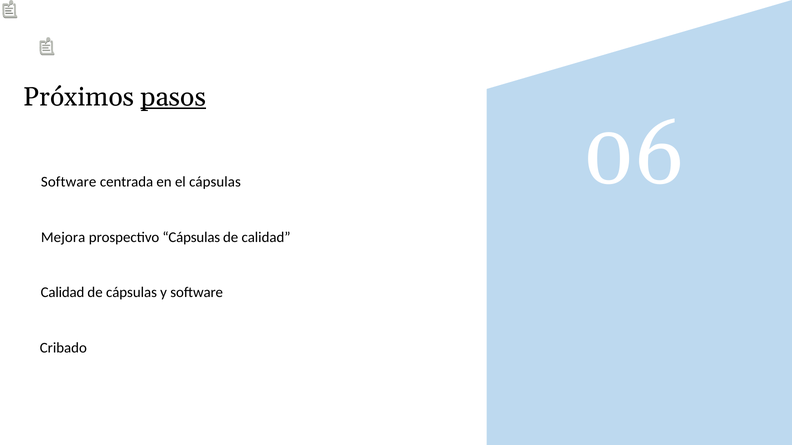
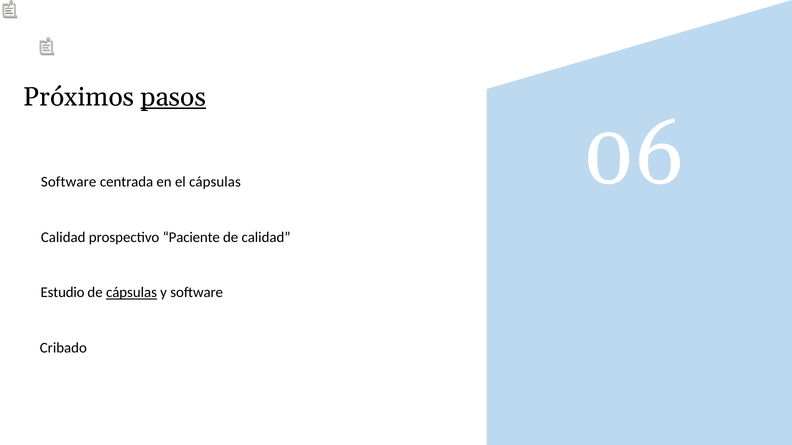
Mejora at (63, 238): Mejora -> Calidad
prospectivo Cápsulas: Cápsulas -> Paciente
Calidad at (63, 293): Calidad -> Estudio
cápsulas at (131, 293) underline: none -> present
